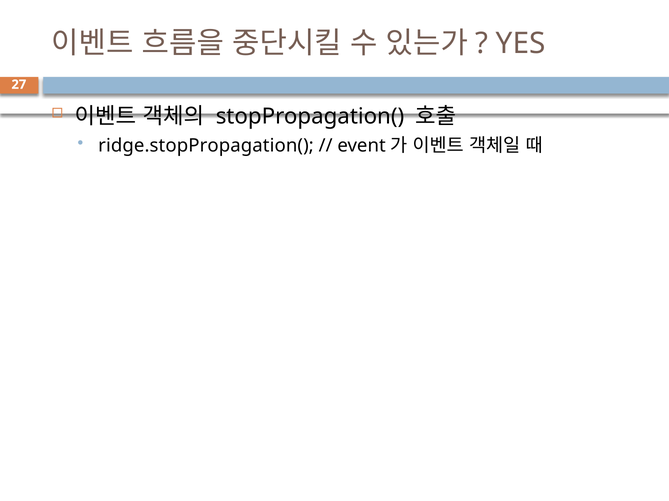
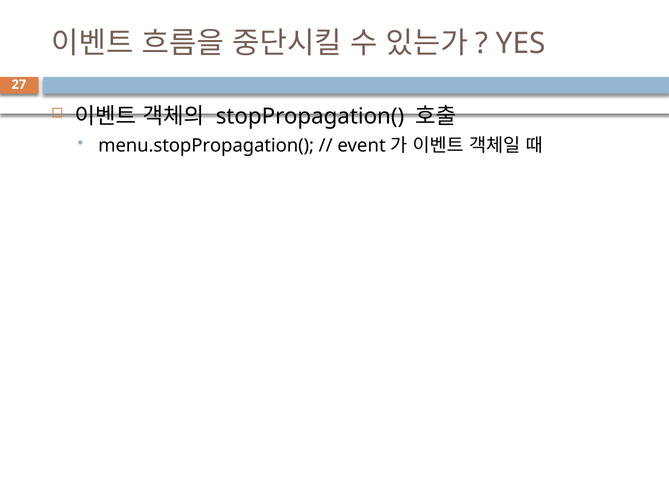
ridge.stopPropagation(: ridge.stopPropagation( -> menu.stopPropagation(
